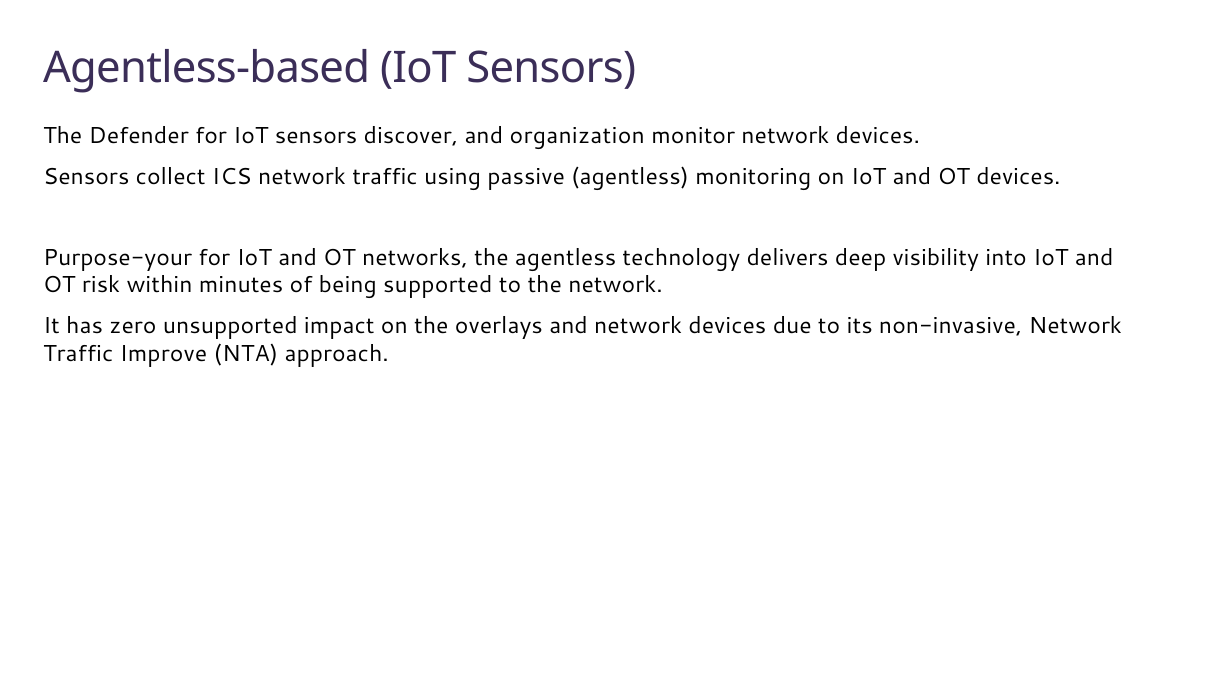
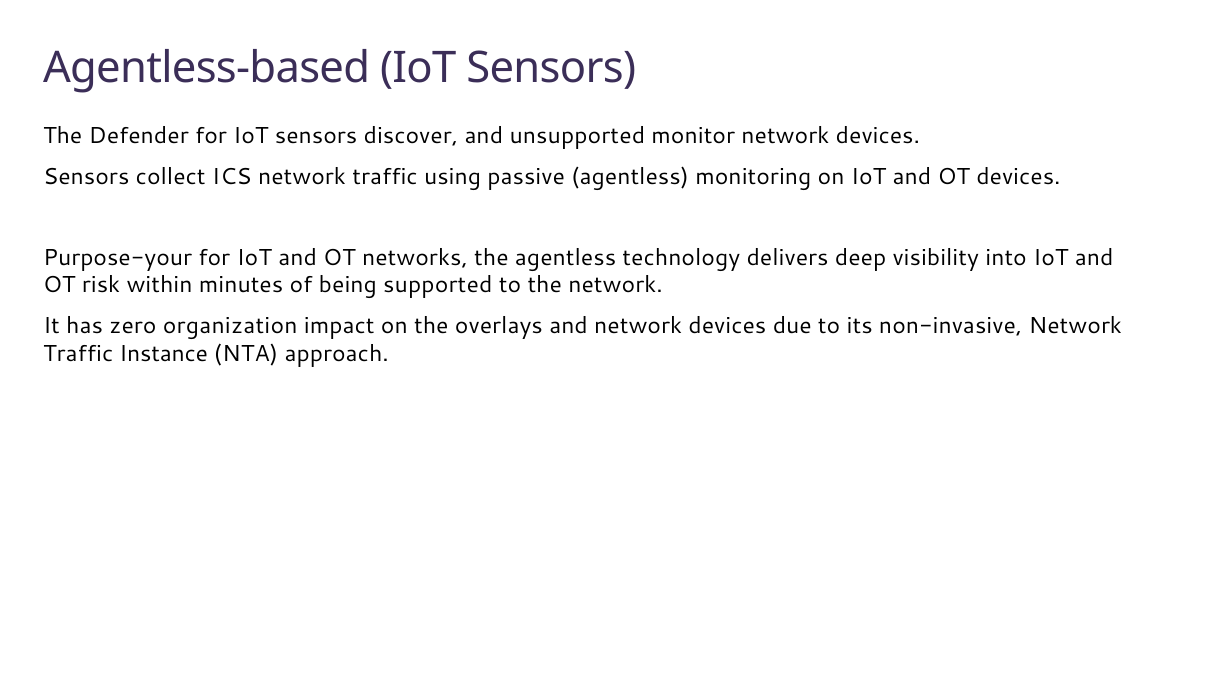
organization: organization -> unsupported
unsupported: unsupported -> organization
Improve: Improve -> Instance
